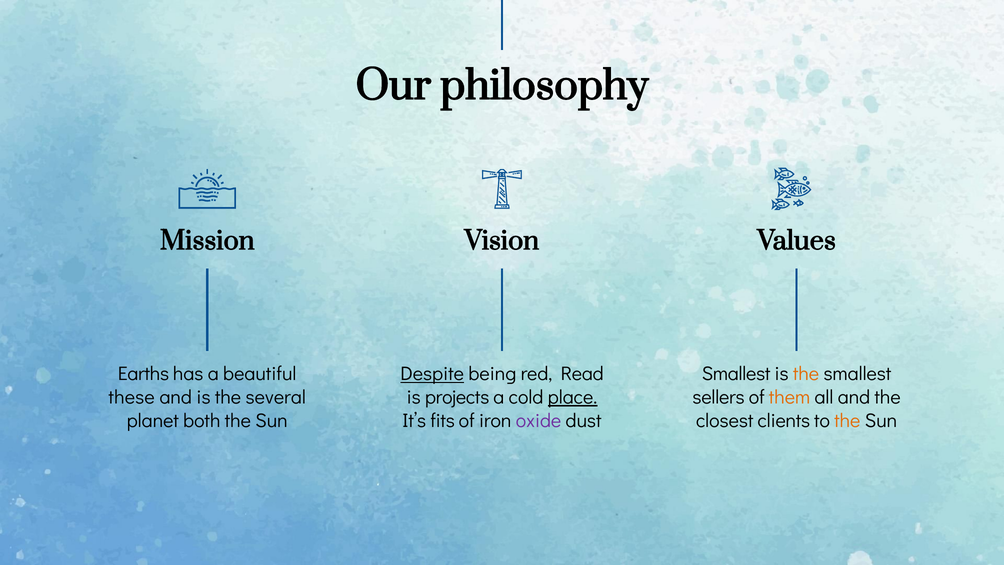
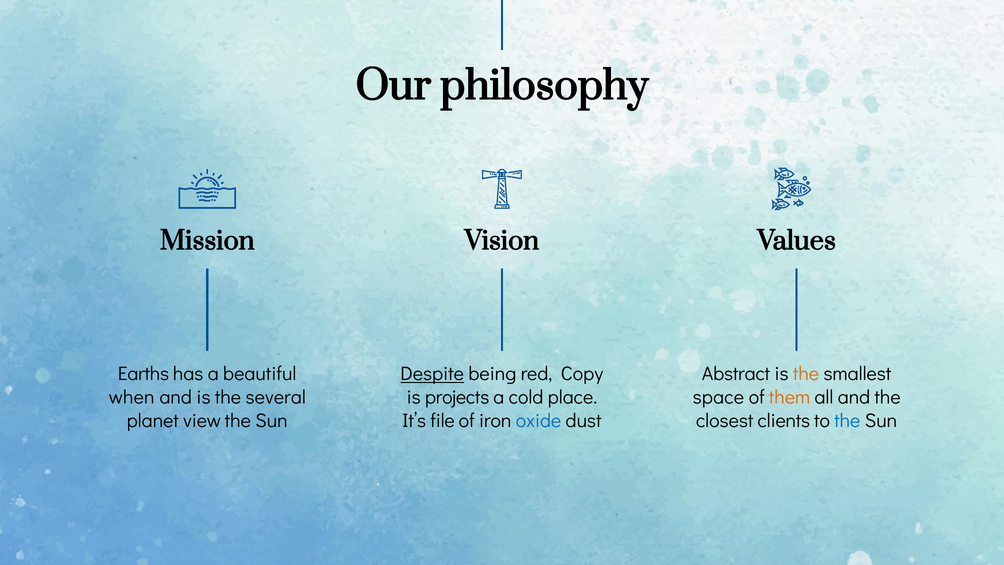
Read: Read -> Copy
Smallest at (736, 374): Smallest -> Abstract
these: these -> when
place underline: present -> none
sellers: sellers -> space
both: both -> view
fits: fits -> file
oxide colour: purple -> blue
the at (847, 421) colour: orange -> blue
